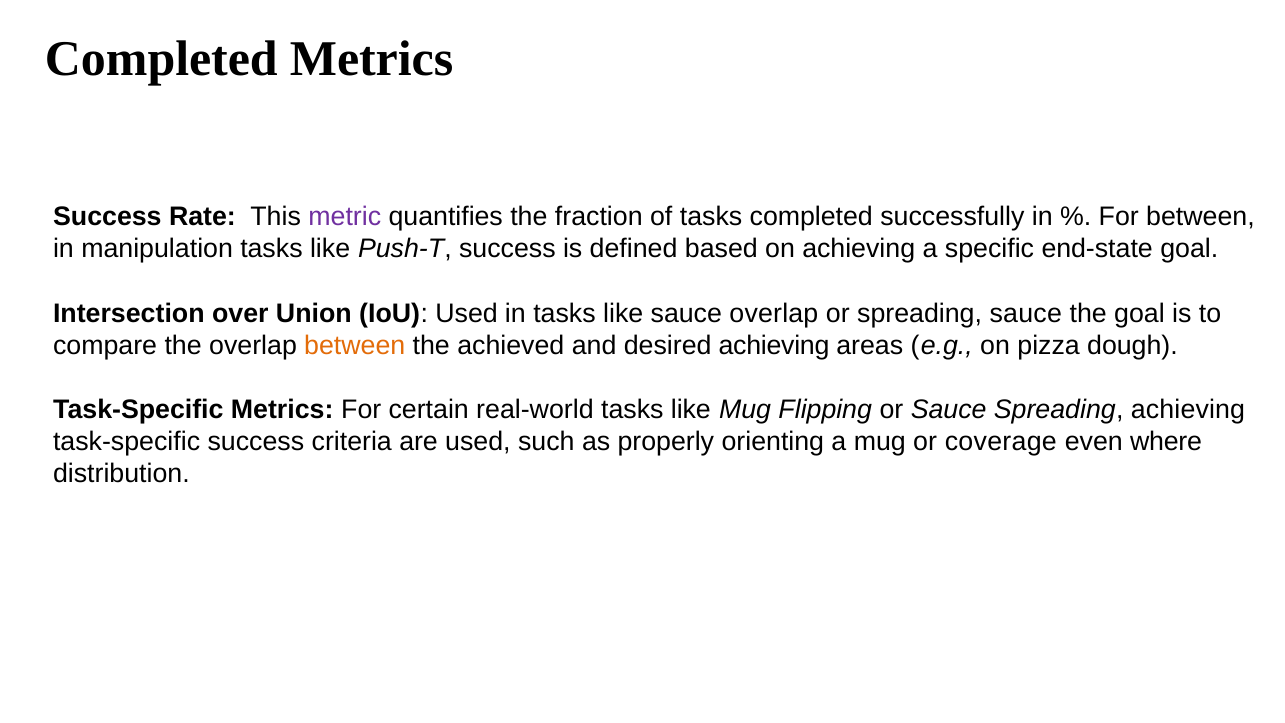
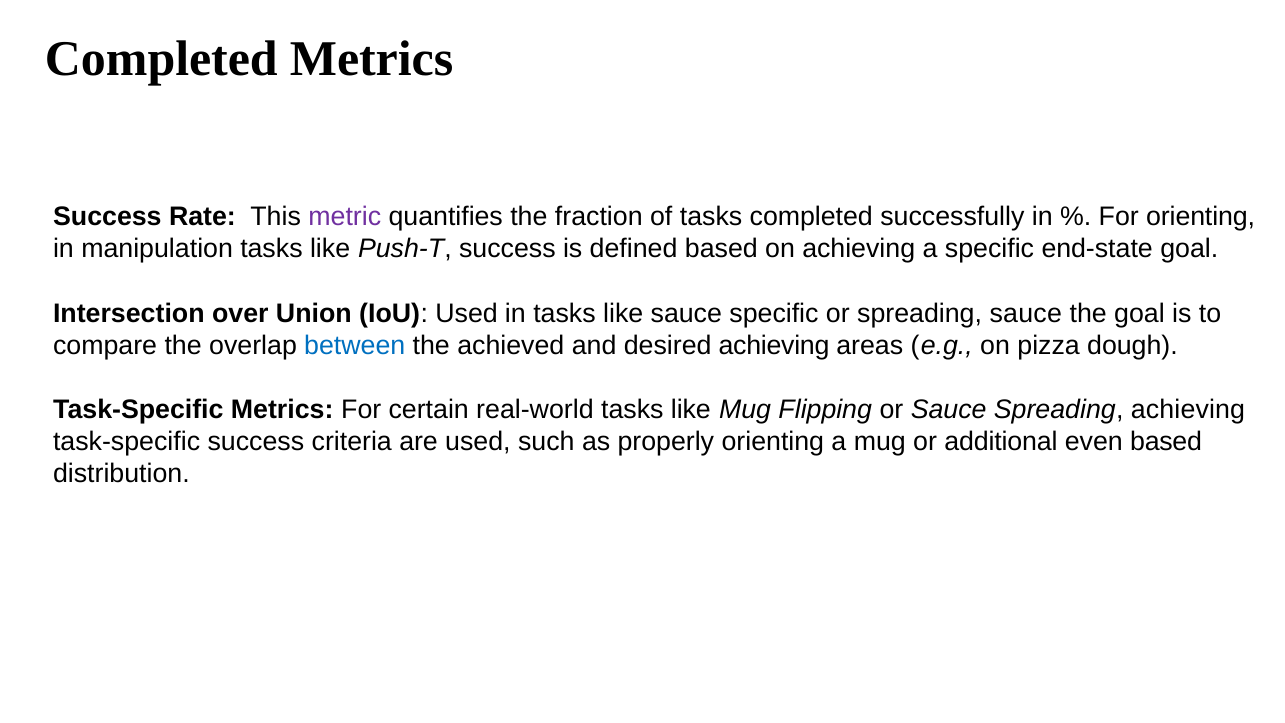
For between: between -> orienting
sauce overlap: overlap -> specific
between at (355, 345) colour: orange -> blue
coverage: coverage -> additional
even where: where -> based
